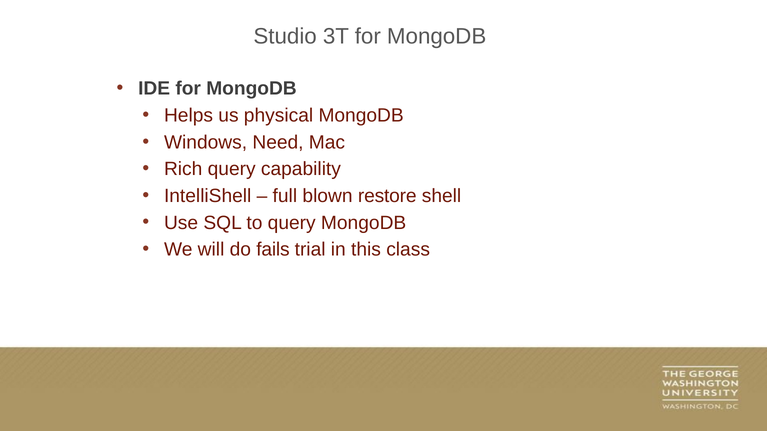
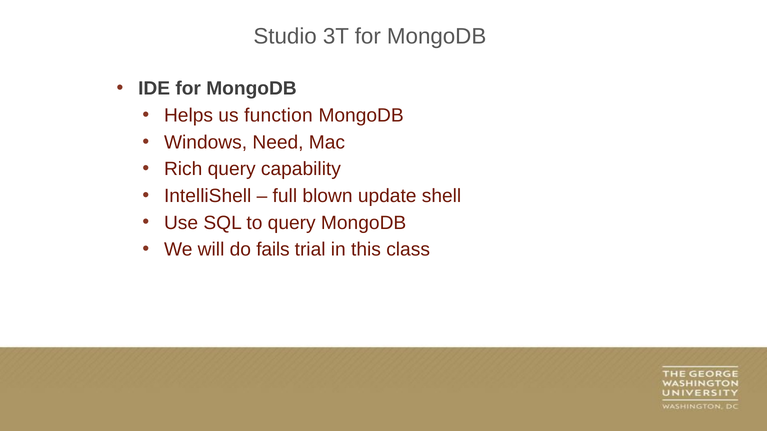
physical: physical -> function
restore: restore -> update
